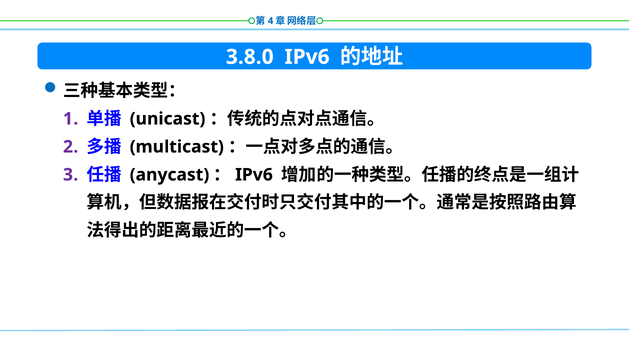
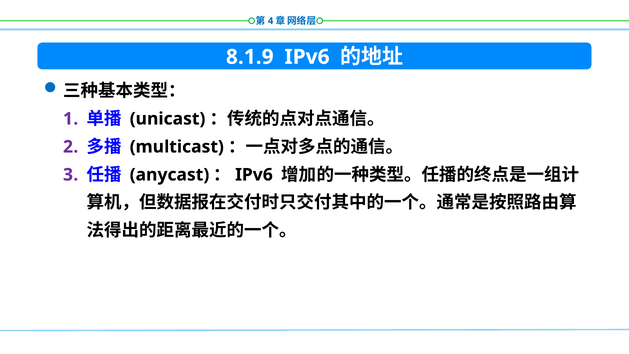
3.8.0: 3.8.0 -> 8.1.9
